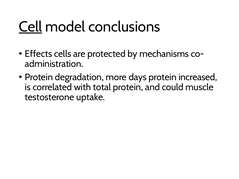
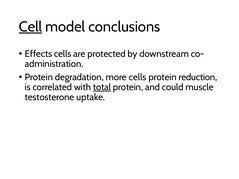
mechanisms: mechanisms -> downstream
more days: days -> cells
increased: increased -> reduction
total underline: none -> present
